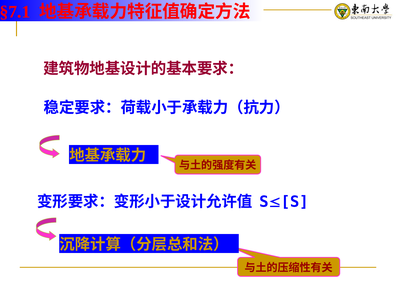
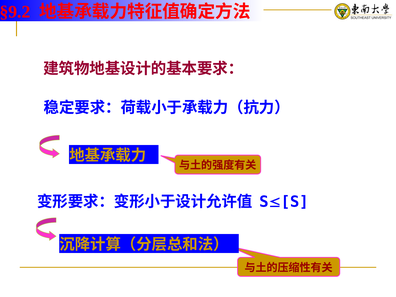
§7.1: §7.1 -> §9.2
